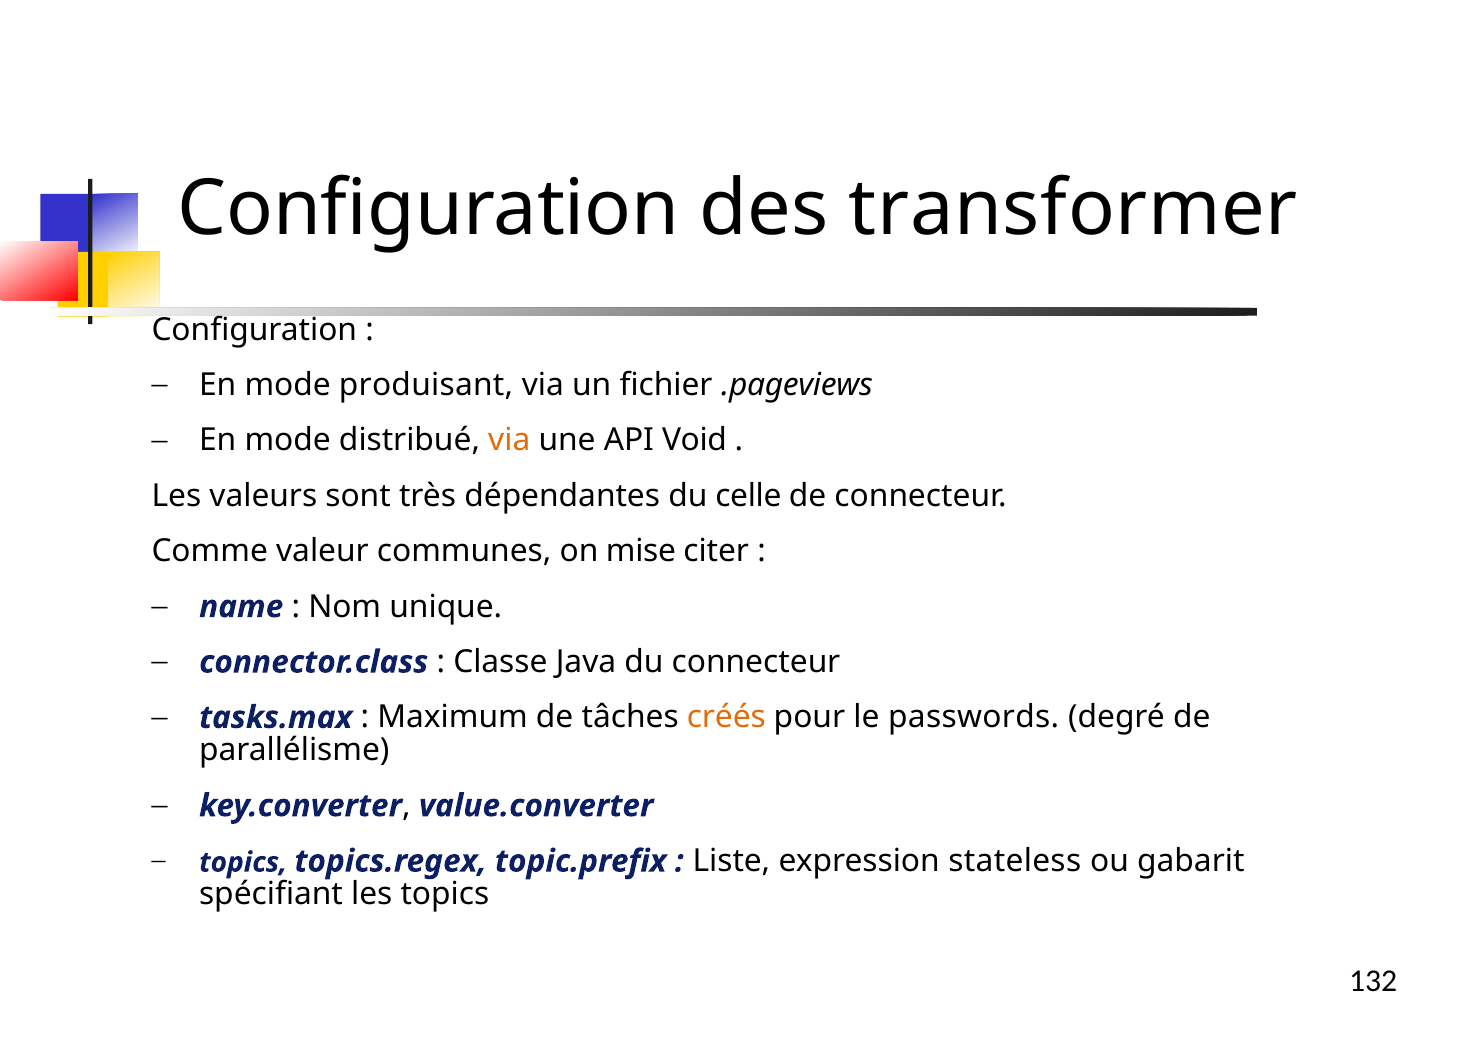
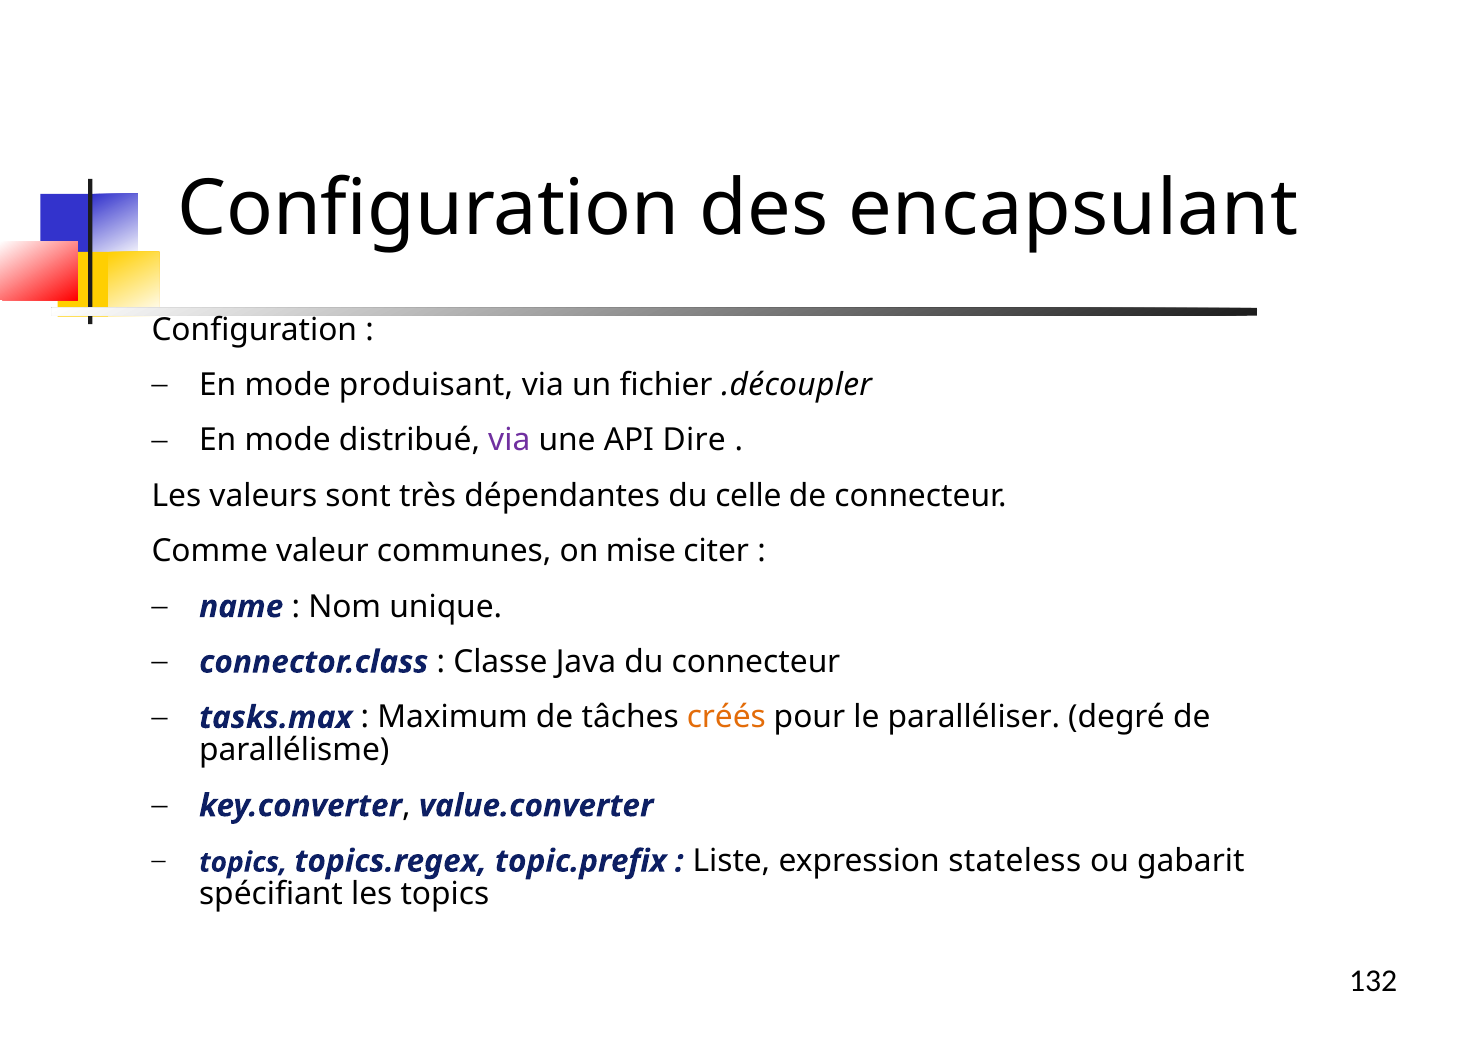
transformer: transformer -> encapsulant
.pageviews: .pageviews -> .découpler
via at (509, 441) colour: orange -> purple
Void: Void -> Dire
passwords: passwords -> paralléliser
